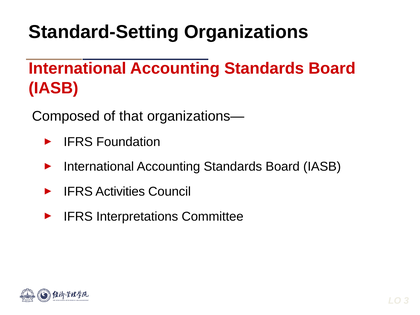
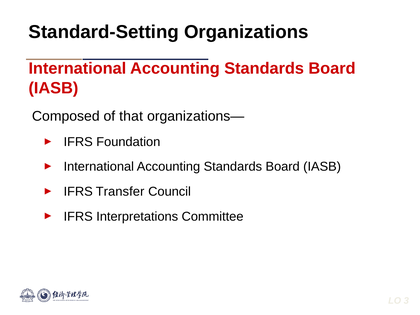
Activities: Activities -> Transfer
